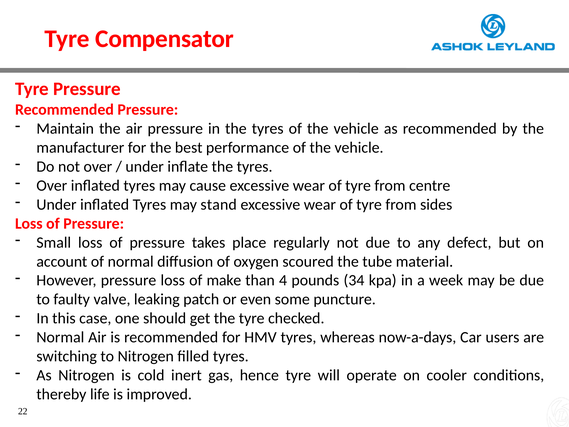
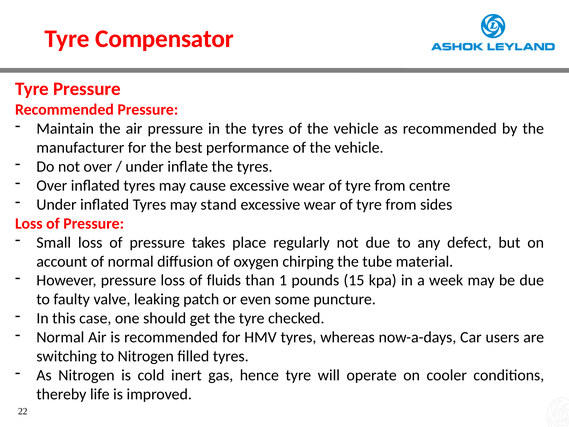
scoured: scoured -> chirping
make: make -> fluids
4: 4 -> 1
34: 34 -> 15
